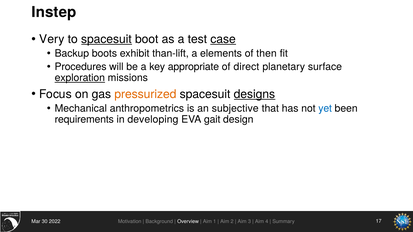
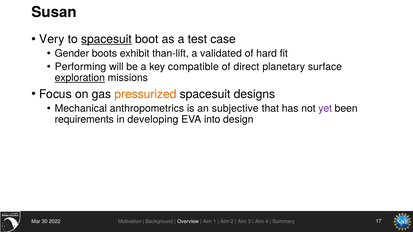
Instep: Instep -> Susan
case underline: present -> none
Backup: Backup -> Gender
elements: elements -> validated
then: then -> hard
Procedures: Procedures -> Performing
appropriate: appropriate -> compatible
designs underline: present -> none
yet colour: blue -> purple
gait: gait -> into
